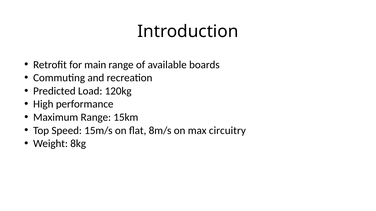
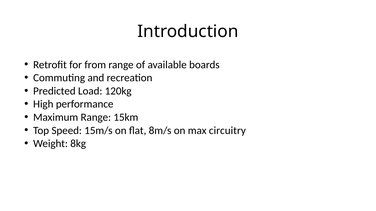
main: main -> from
